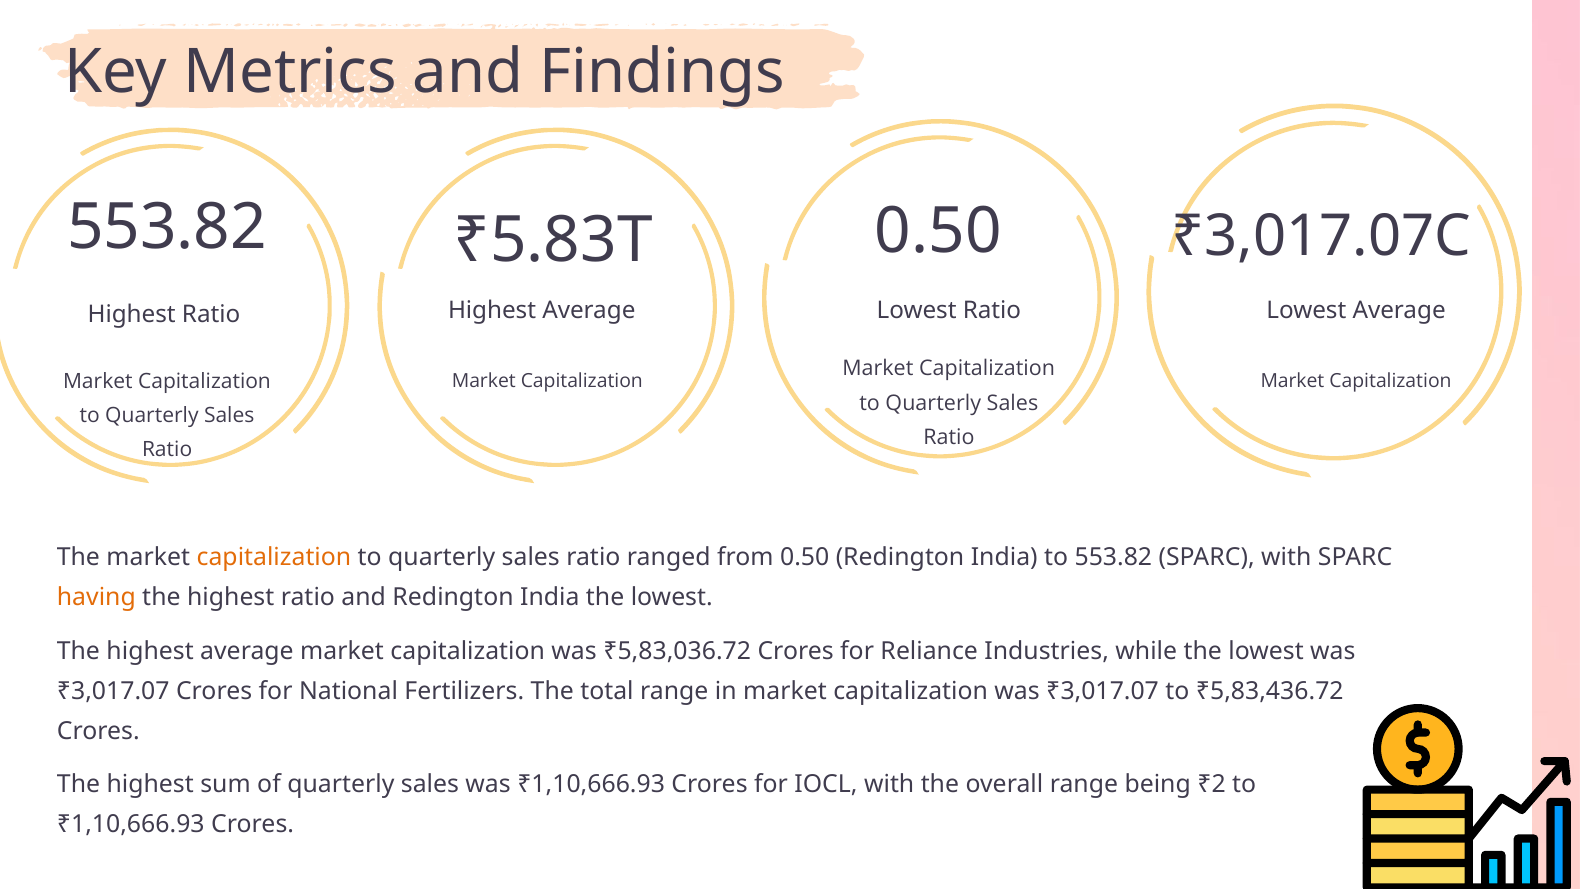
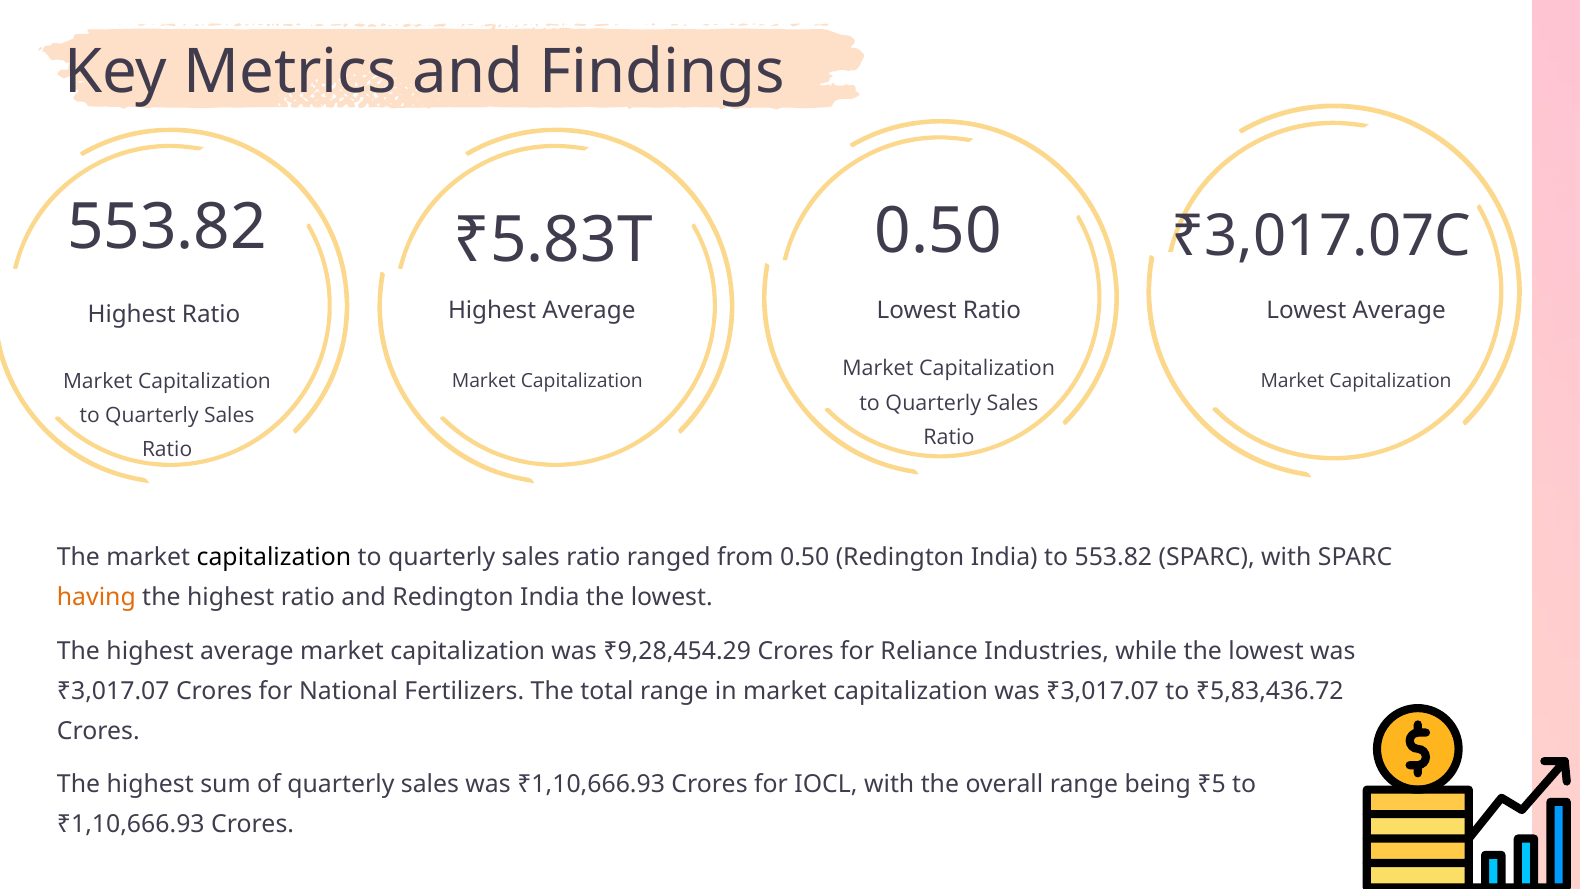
capitalization at (274, 558) colour: orange -> black
₹5,83,036.72: ₹5,83,036.72 -> ₹9,28,454.29
₹2: ₹2 -> ₹5
